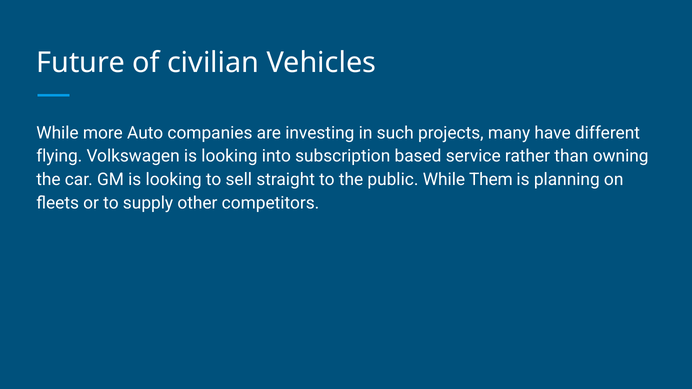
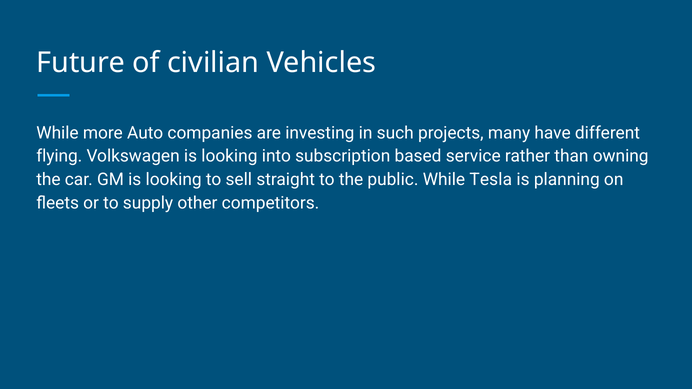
Them: Them -> Tesla
